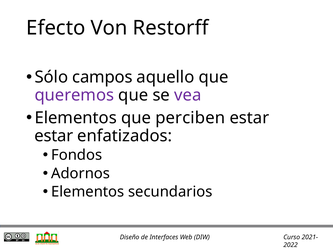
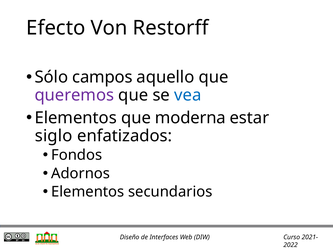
vea colour: purple -> blue
perciben: perciben -> moderna
estar at (54, 136): estar -> siglo
